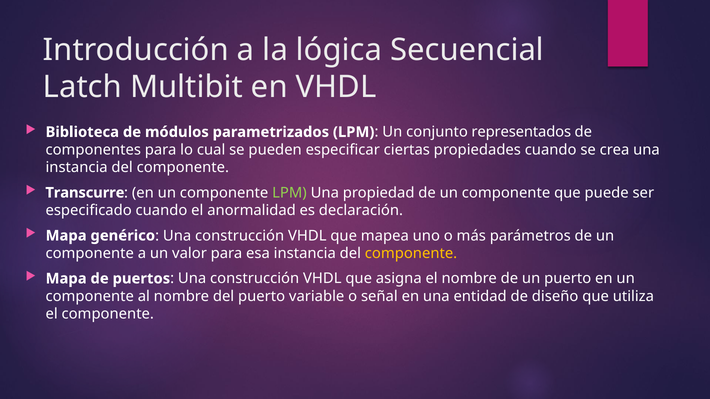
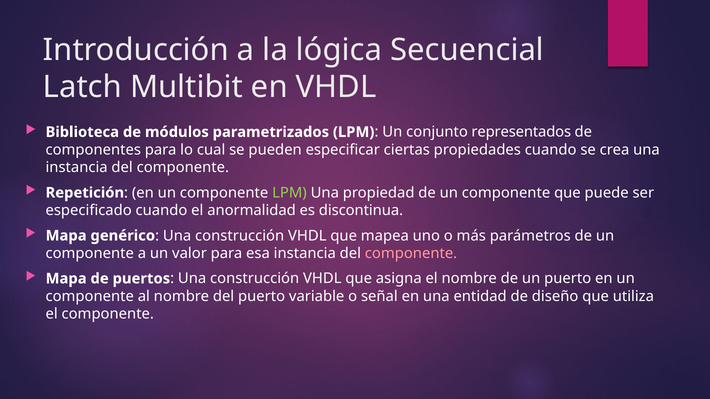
Transcurre: Transcurre -> Repetición
declaración: declaración -> discontinua
componente at (411, 254) colour: yellow -> pink
